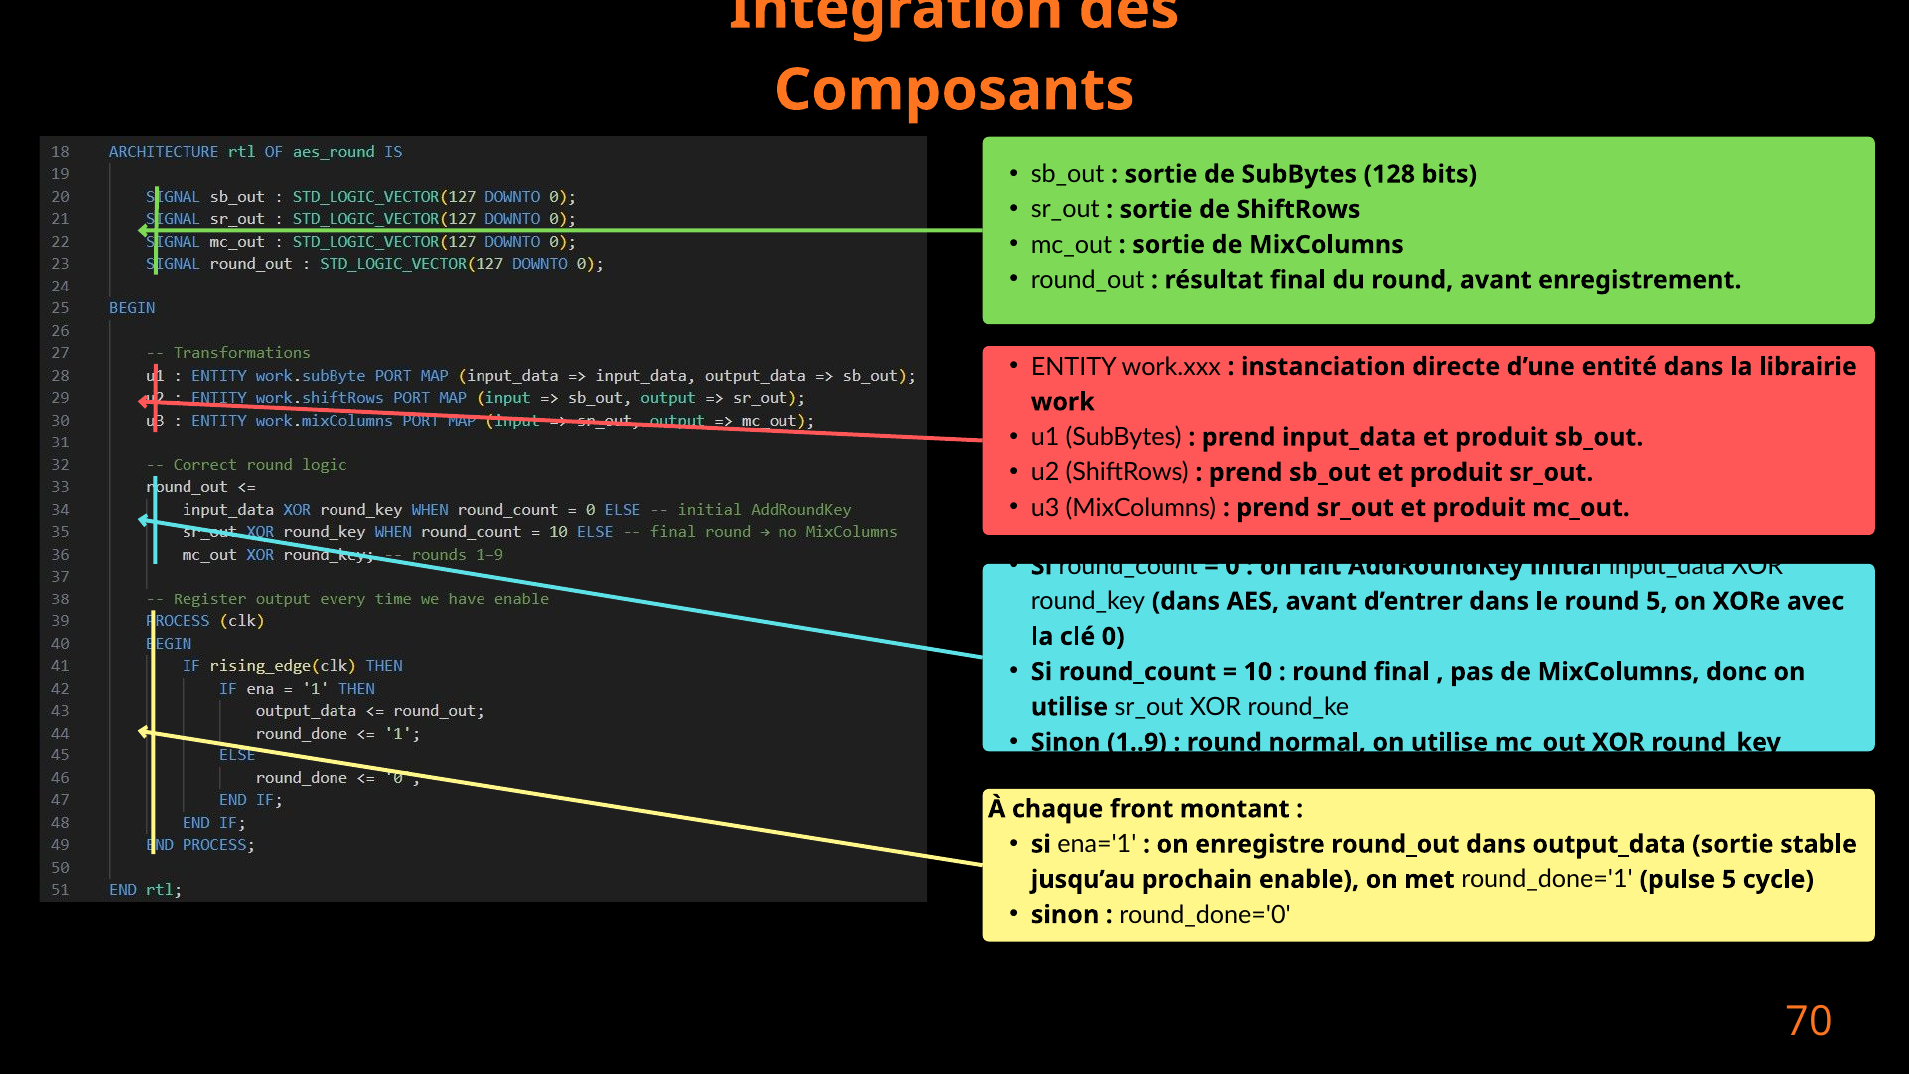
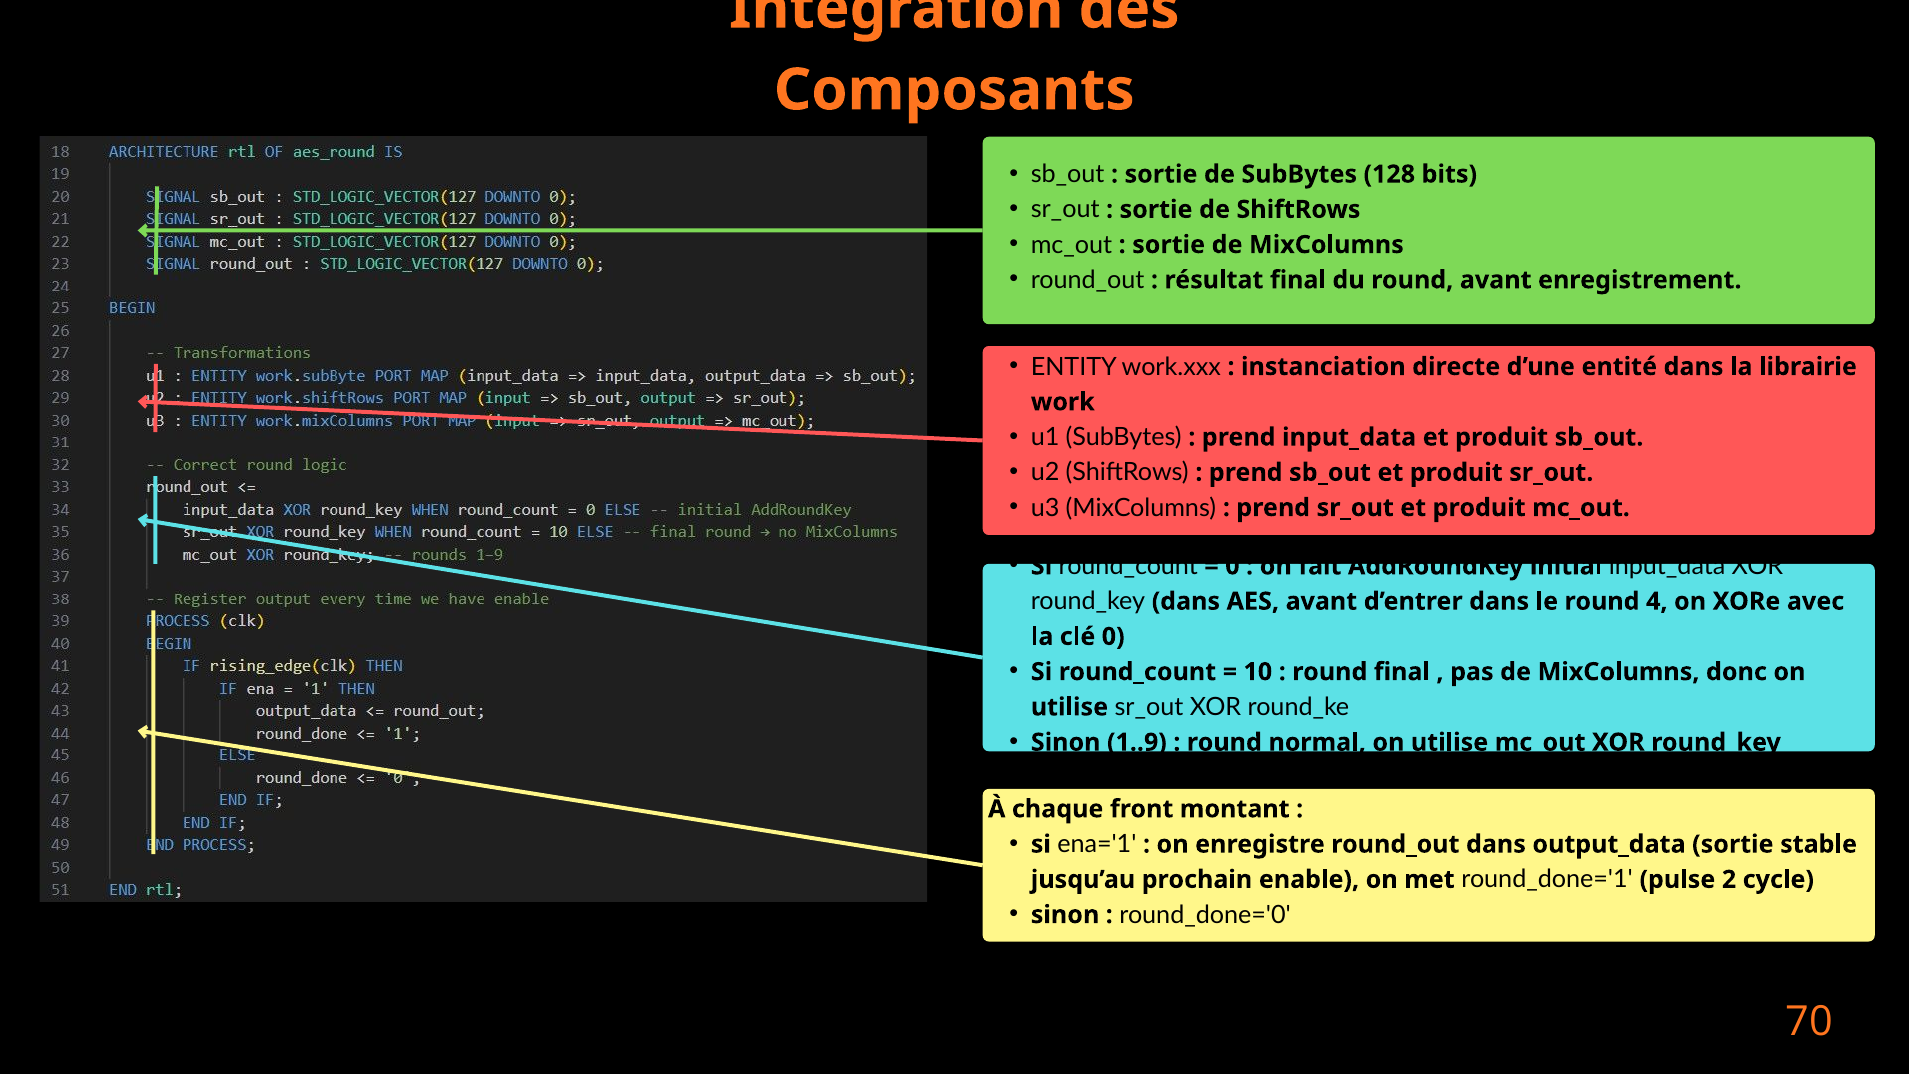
round 5: 5 -> 4
pulse 5: 5 -> 2
